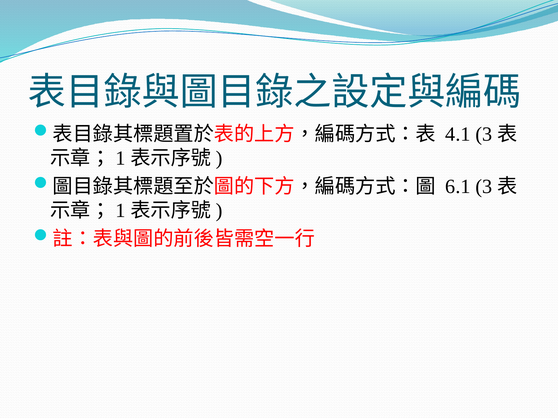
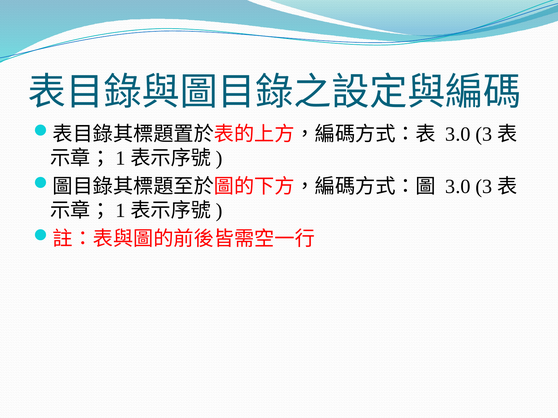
4.1 at (458, 134): 4.1 -> 3.0
6.1 at (458, 187): 6.1 -> 3.0
